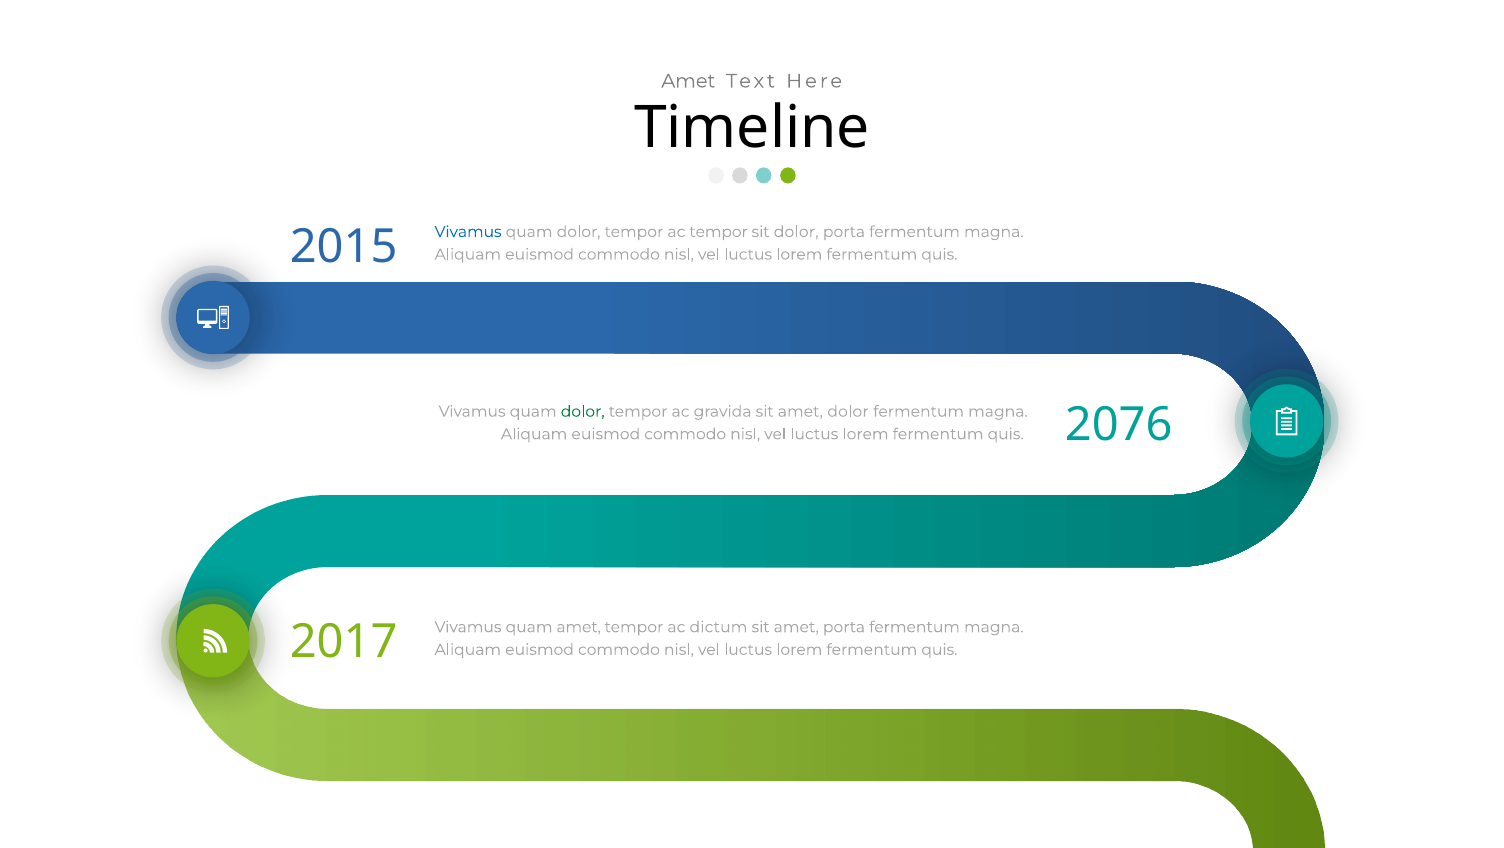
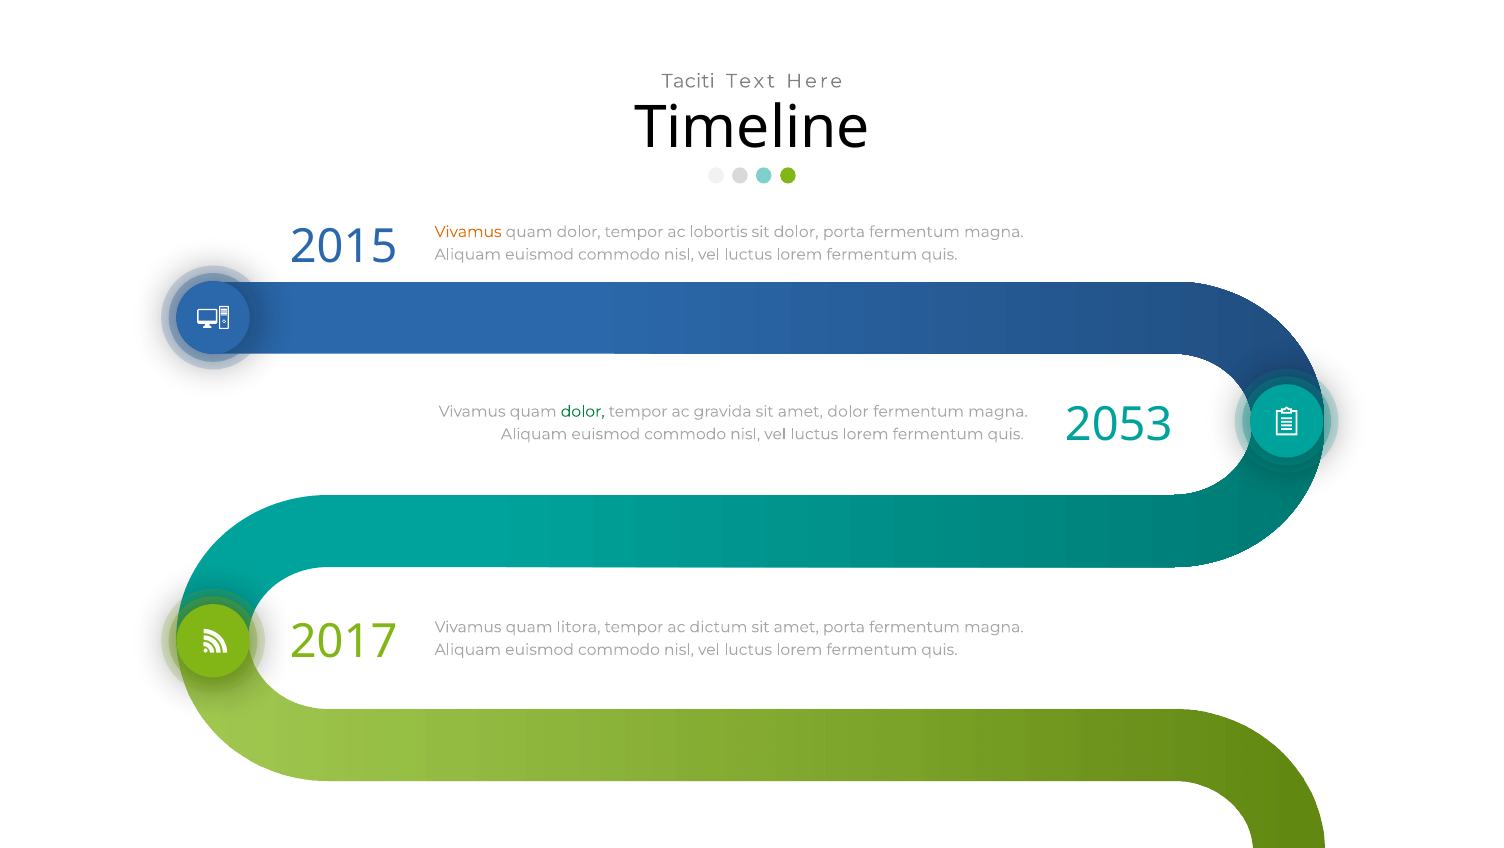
Amet at (688, 81): Amet -> Taciti
Vivamus at (468, 232) colour: blue -> orange
ac tempor: tempor -> lobortis
2076: 2076 -> 2053
quam amet: amet -> litora
